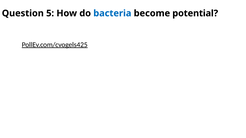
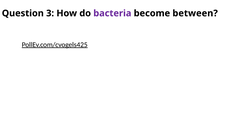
5: 5 -> 3
bacteria colour: blue -> purple
potential: potential -> between
